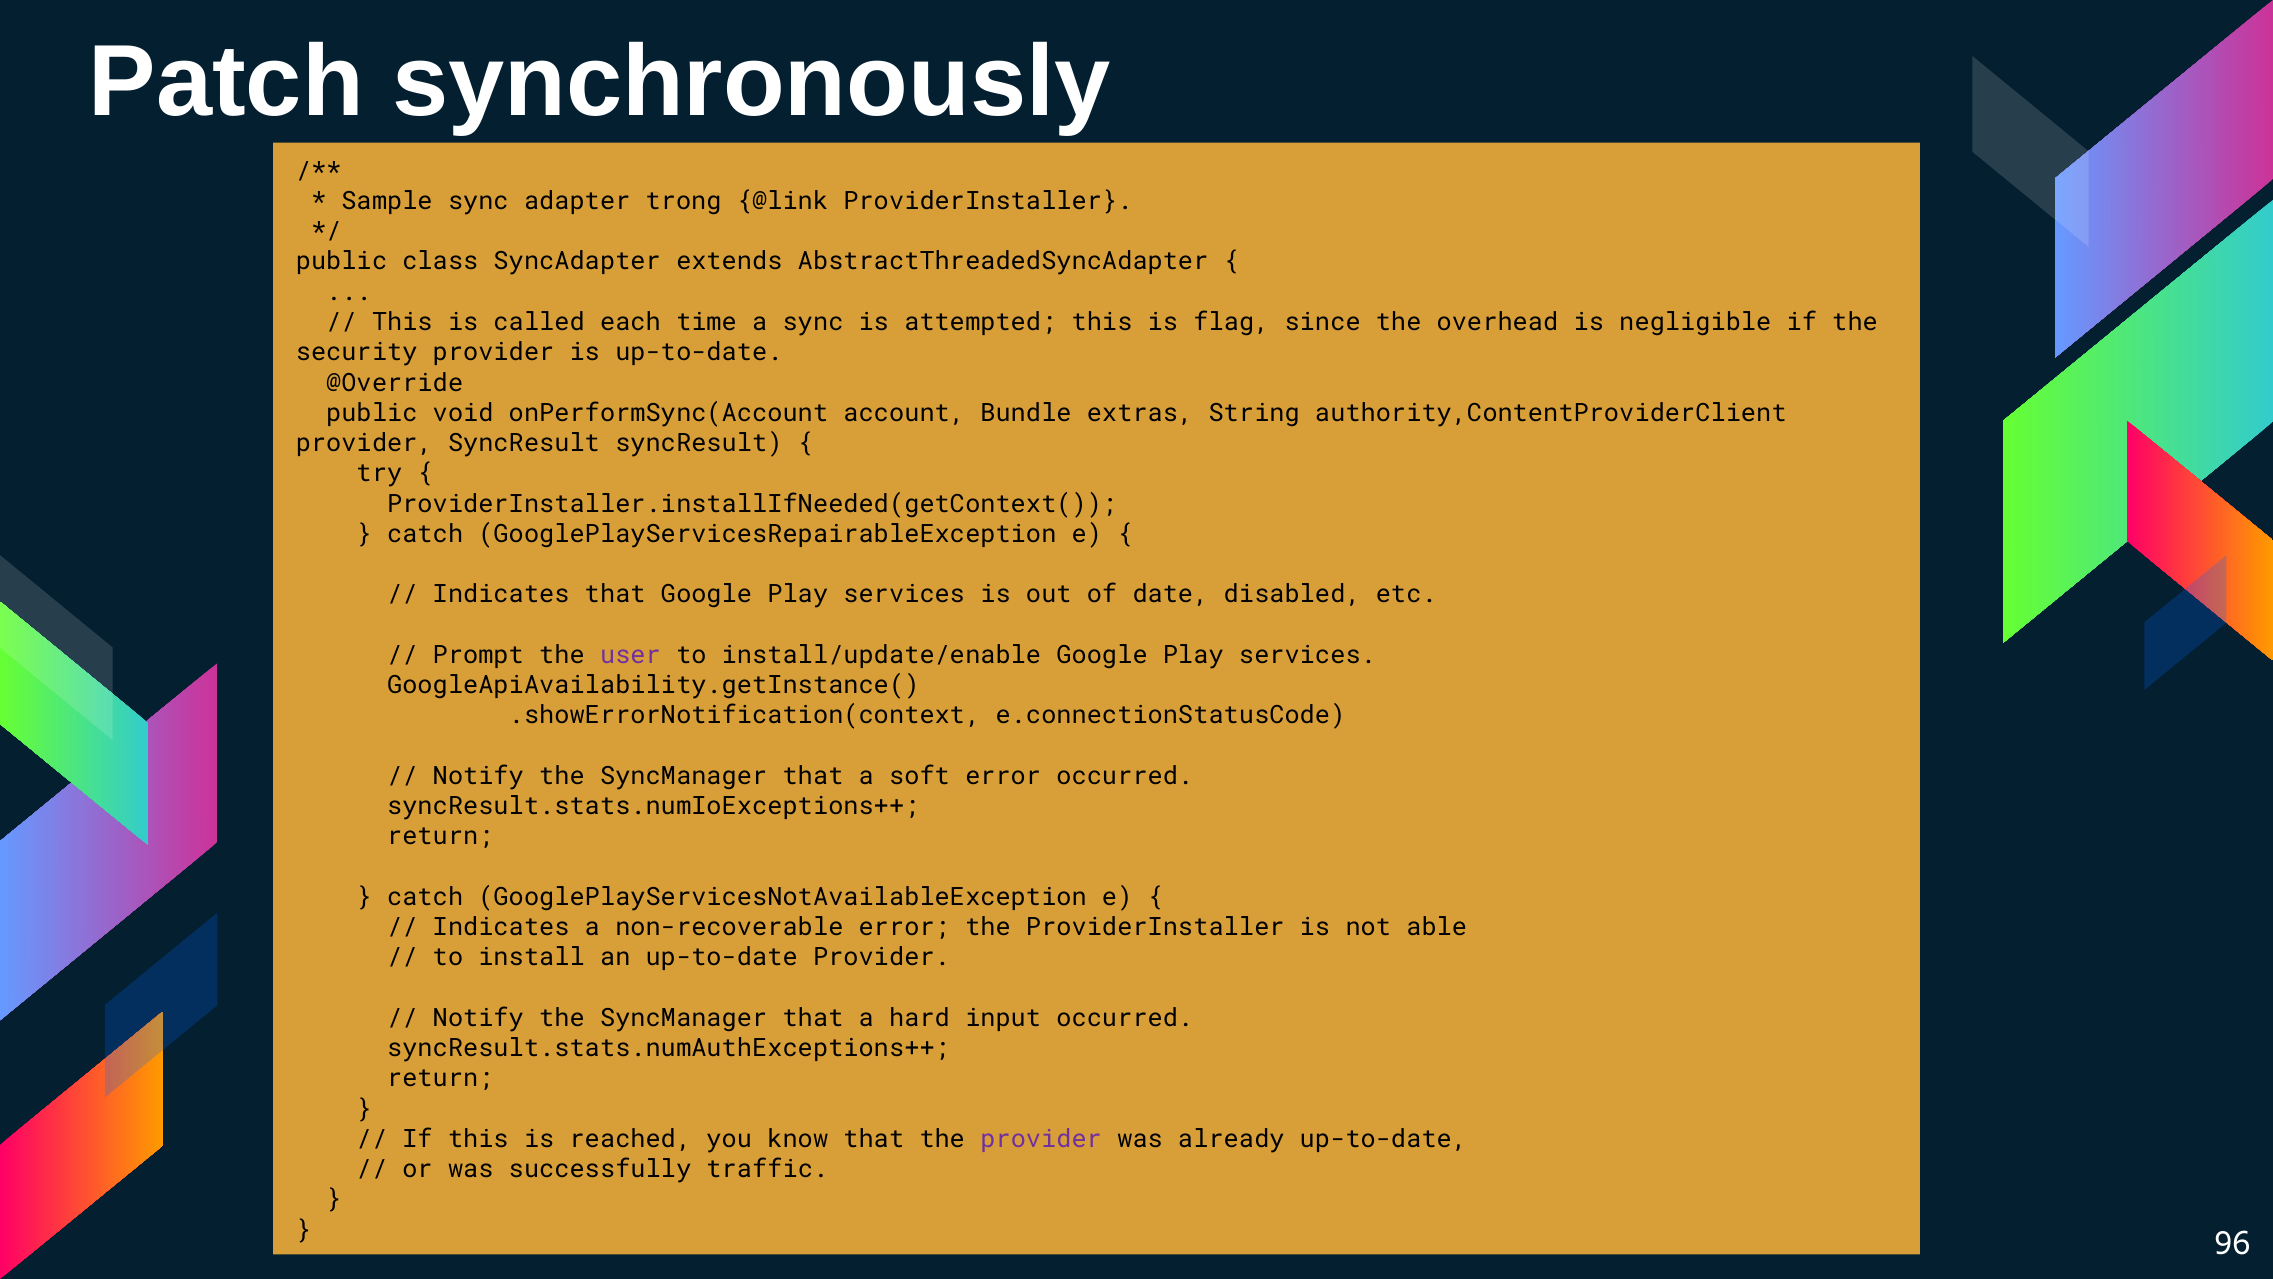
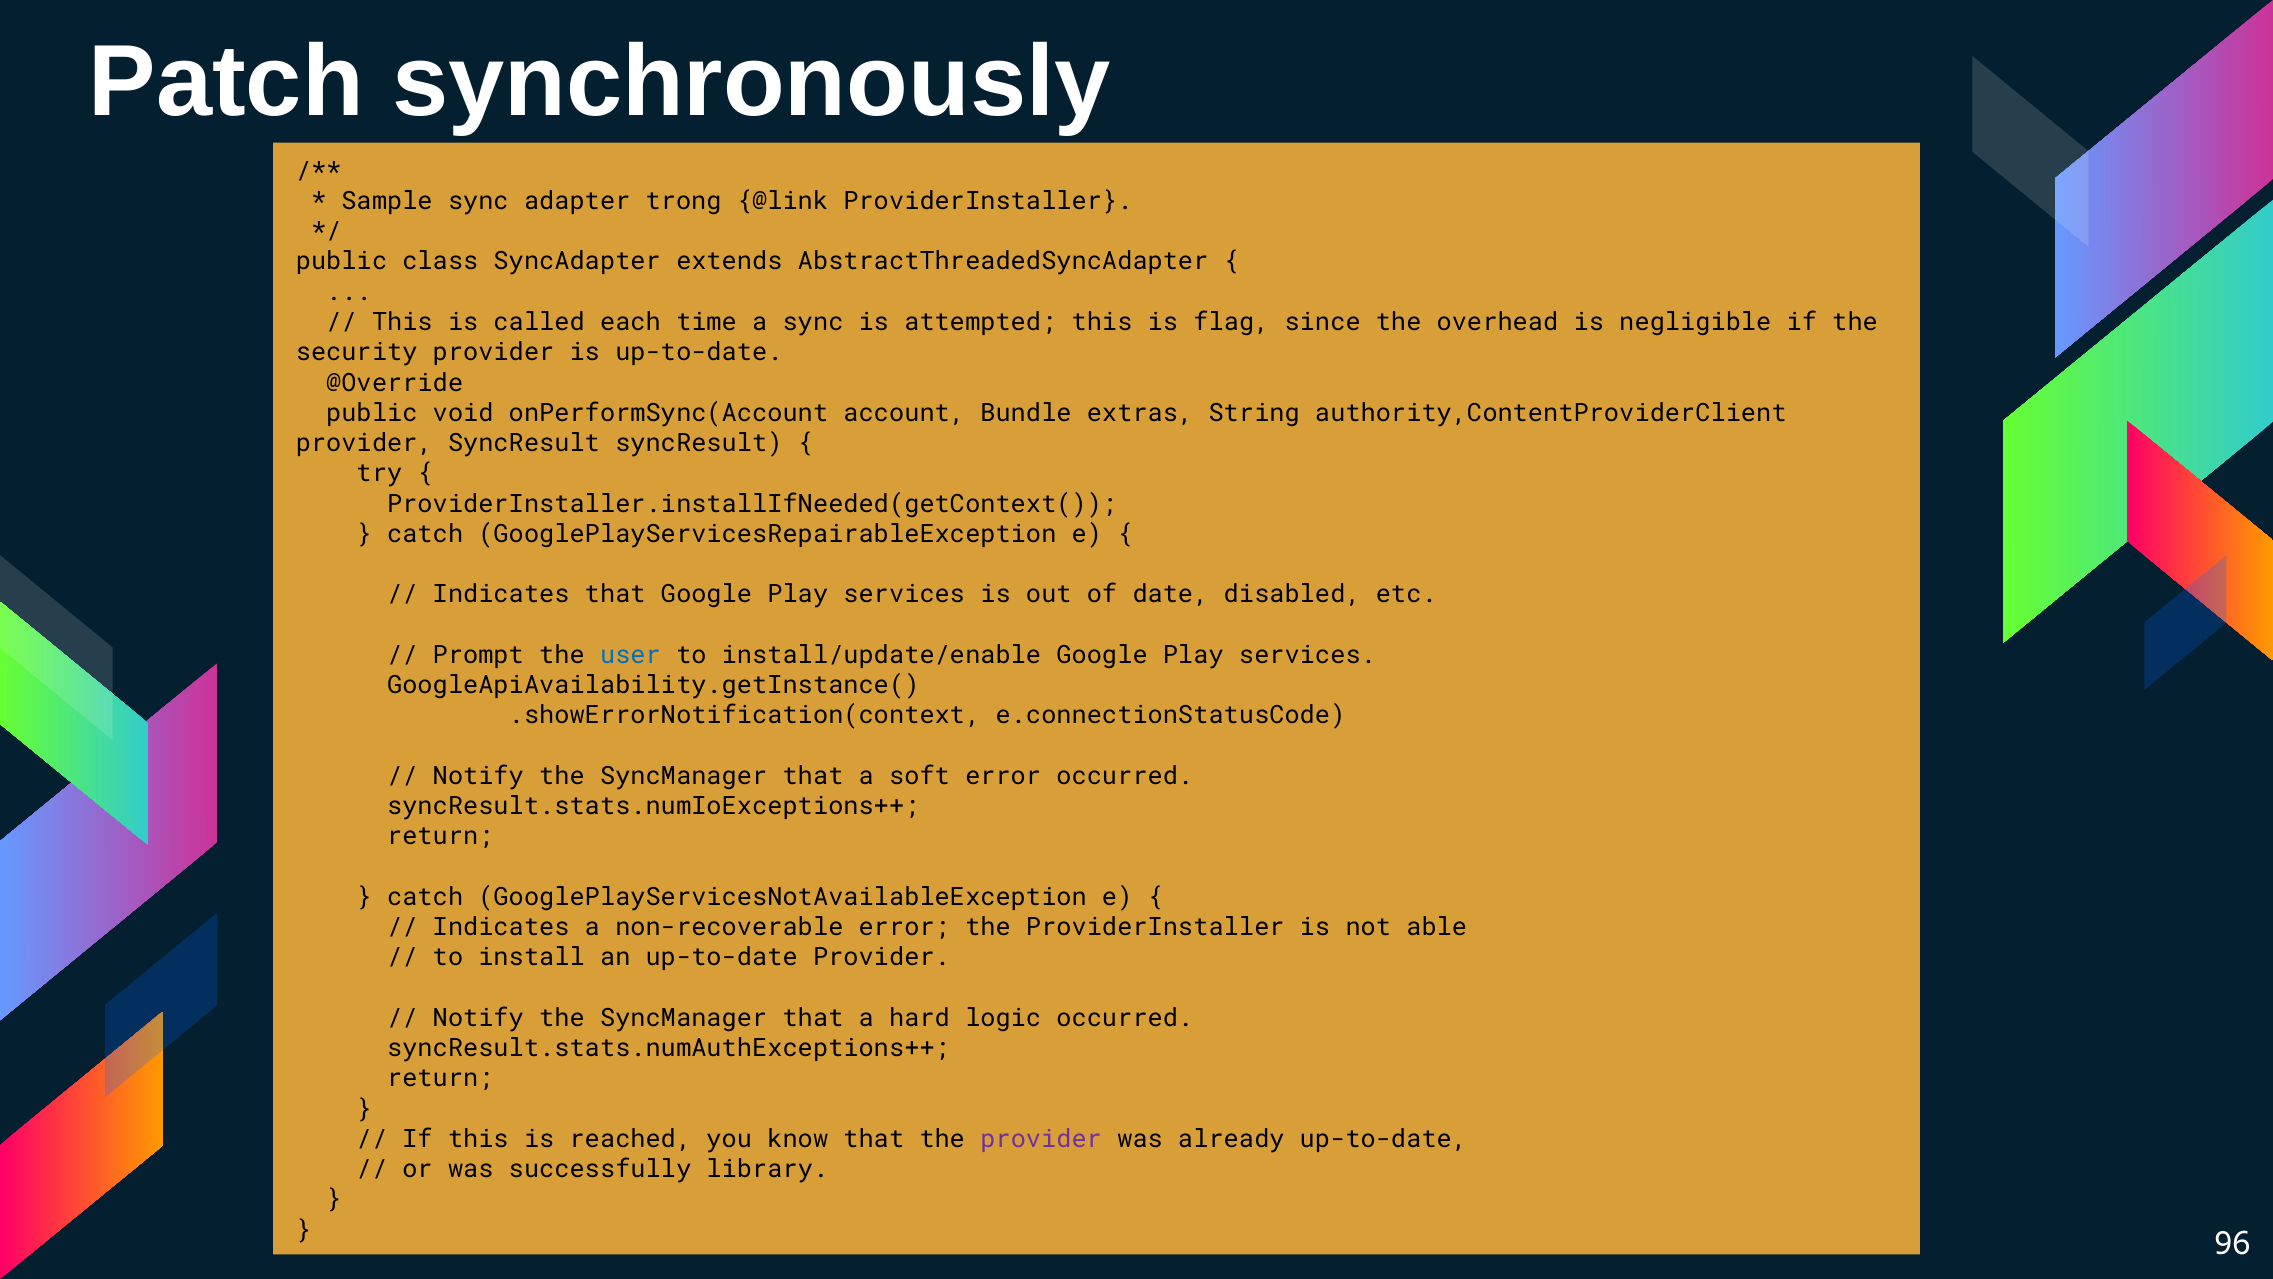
user colour: purple -> blue
input: input -> logic
traffic: traffic -> library
